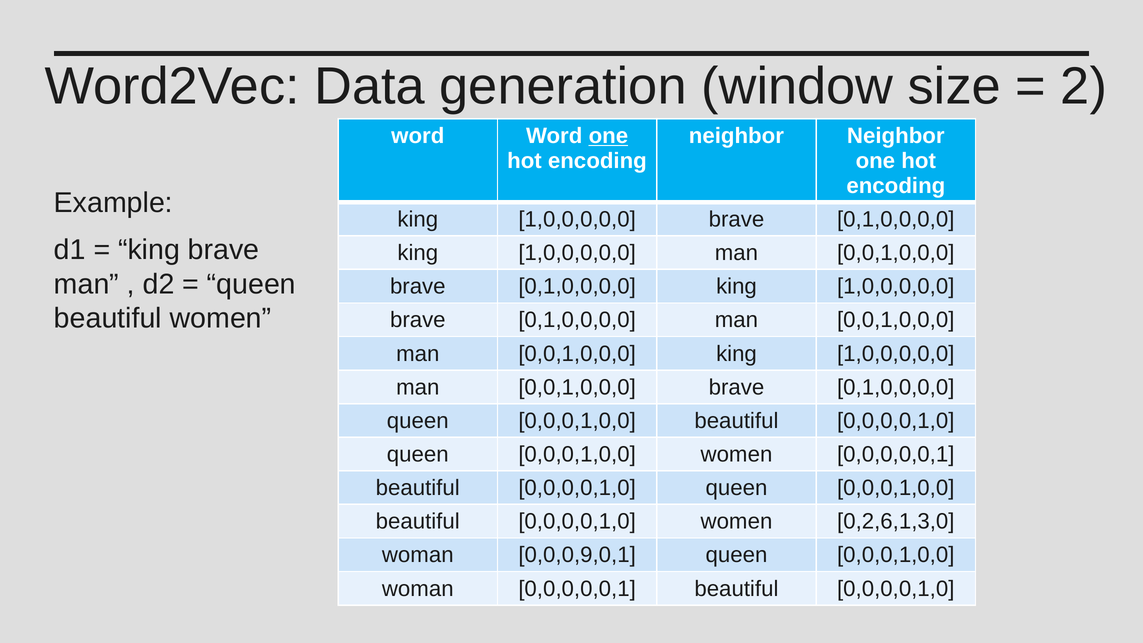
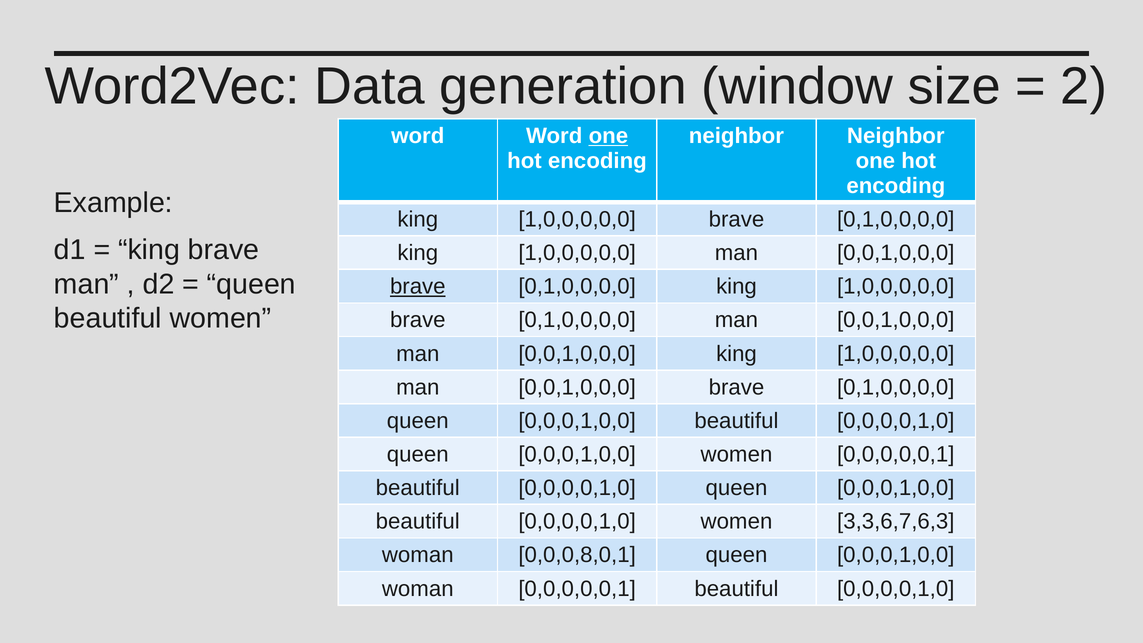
brave at (418, 287) underline: none -> present
0,2,6,1,3,0: 0,2,6,1,3,0 -> 3,3,6,7,6,3
0,0,0,9,0,1: 0,0,0,9,0,1 -> 0,0,0,8,0,1
